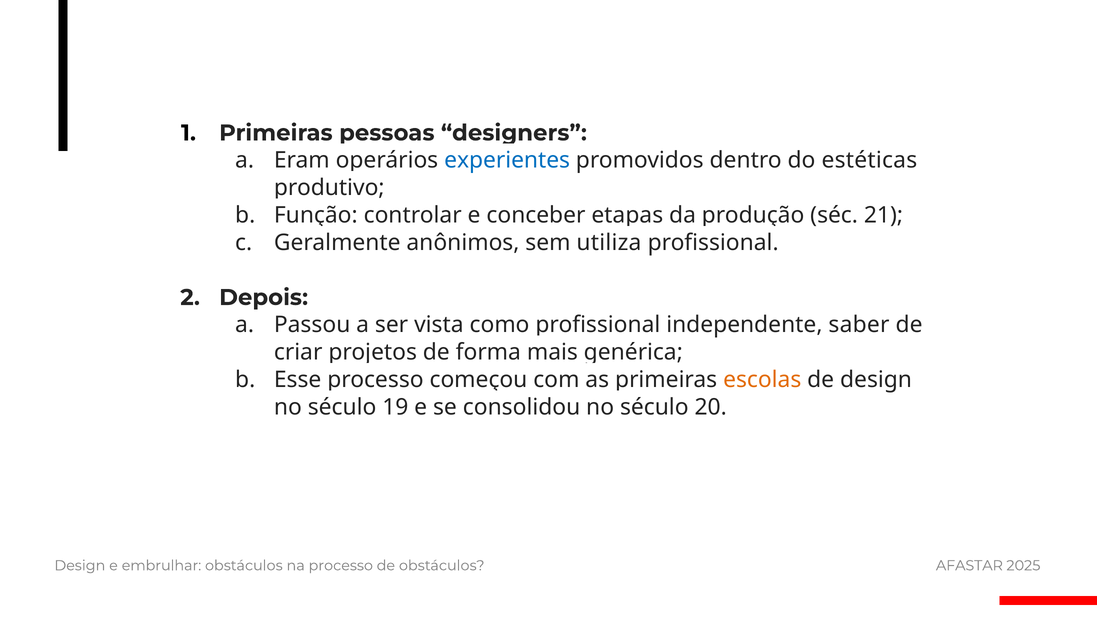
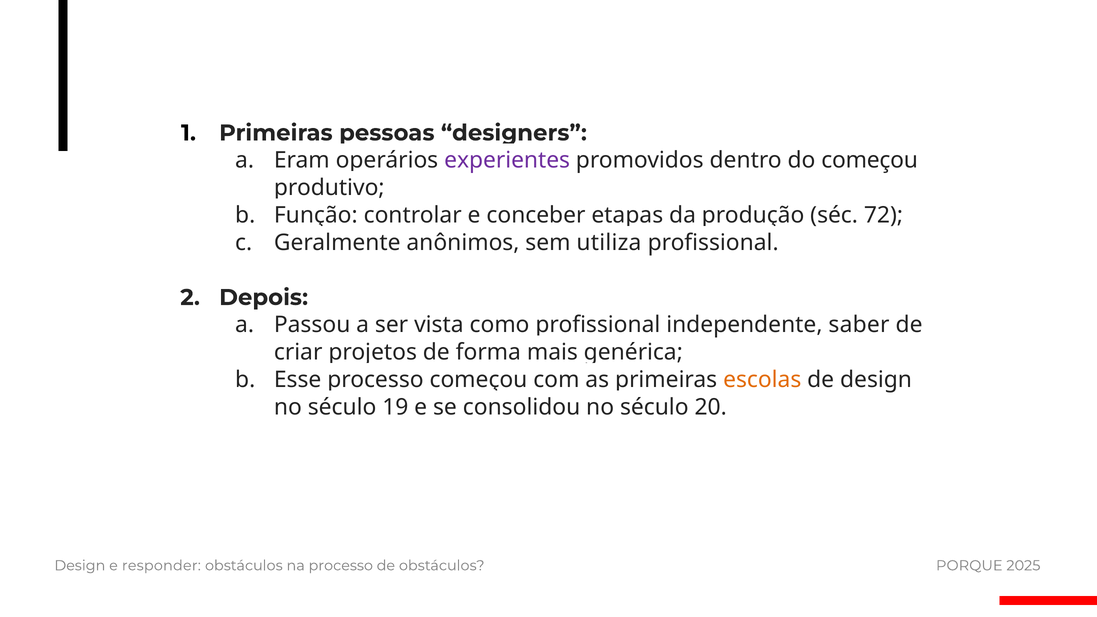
experientes colour: blue -> purple
do estéticas: estéticas -> começou
21: 21 -> 72
embrulhar: embrulhar -> responder
AFASTAR: AFASTAR -> PORQUE
